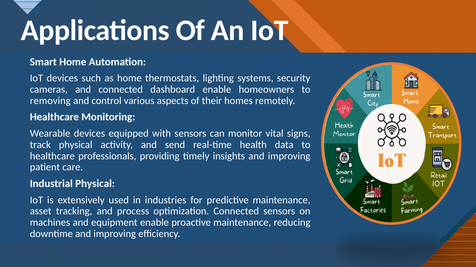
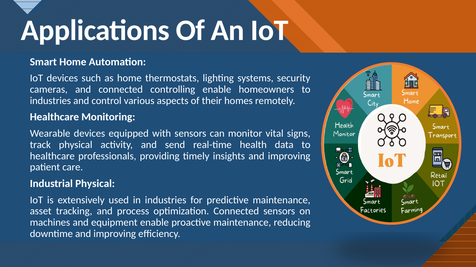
dashboard: dashboard -> controlling
removing at (50, 101): removing -> industries
